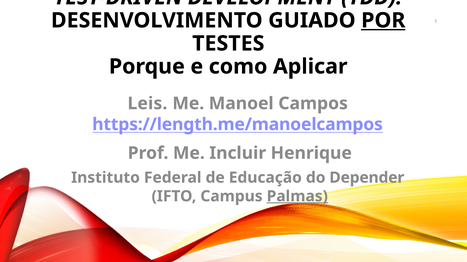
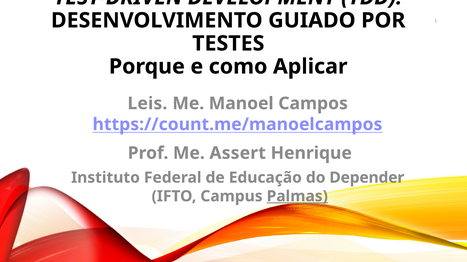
POR underline: present -> none
https://length.me/manoelcampos: https://length.me/manoelcampos -> https://count.me/manoelcampos
Incluir: Incluir -> Assert
